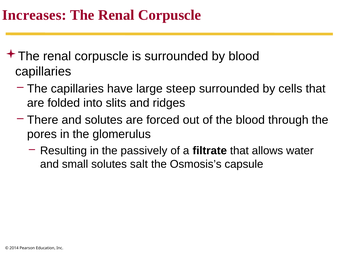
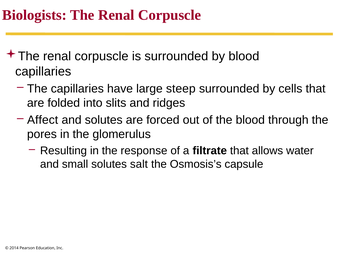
Increases: Increases -> Biologists
There: There -> Affect
passively: passively -> response
